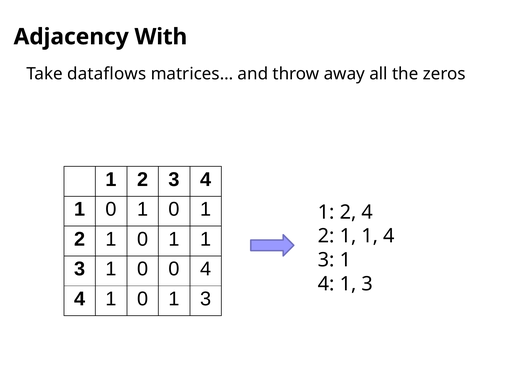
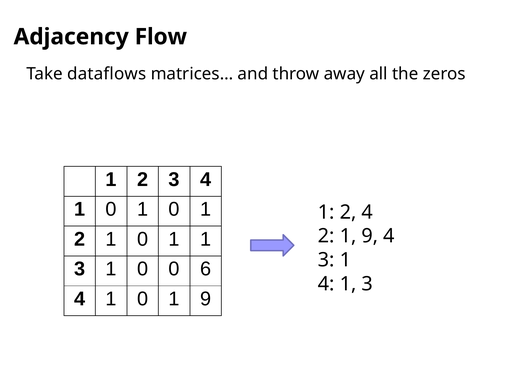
With: With -> Flow
2 1 1: 1 -> 9
0 4: 4 -> 6
0 1 3: 3 -> 9
